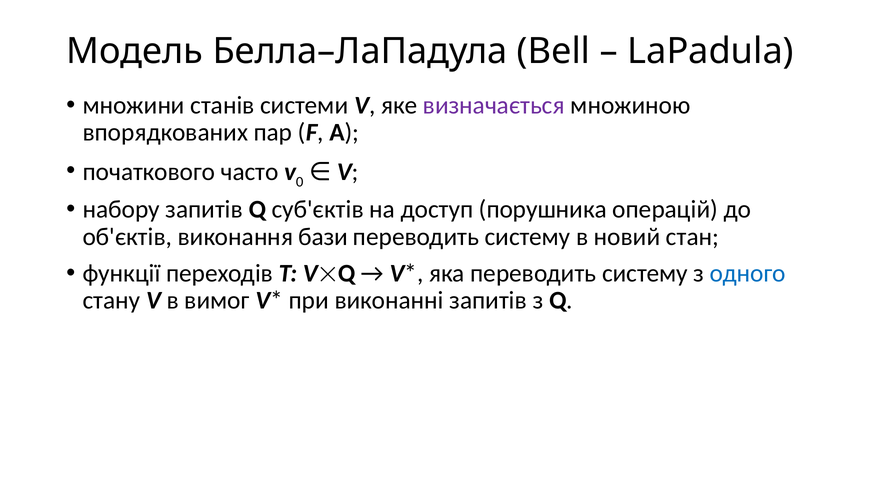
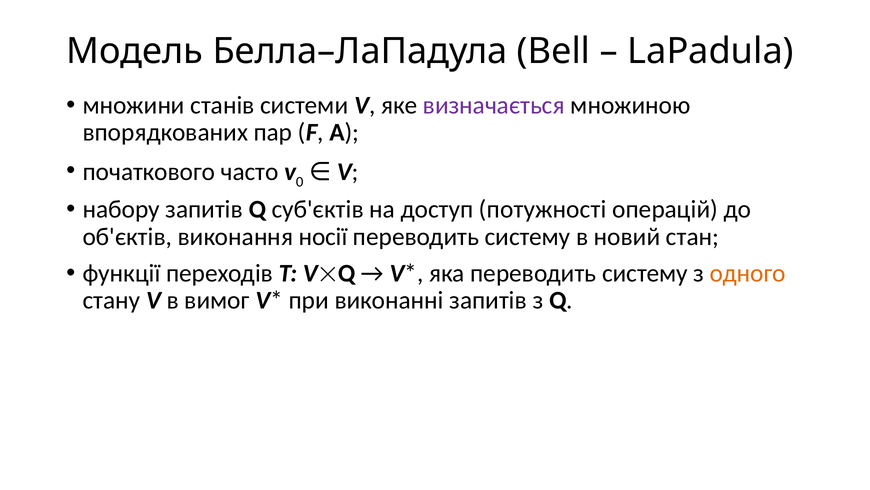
порушника: порушника -> потужності
бази: бази -> носії
одного colour: blue -> orange
